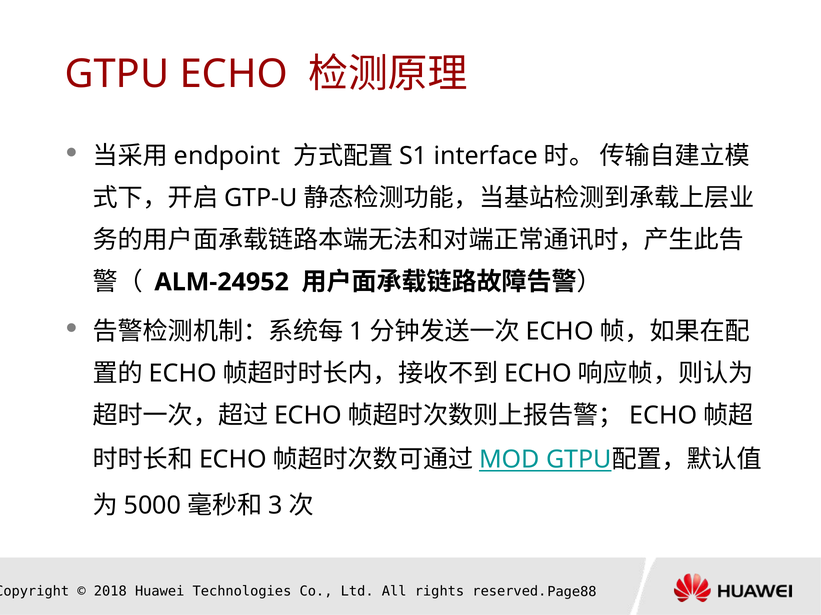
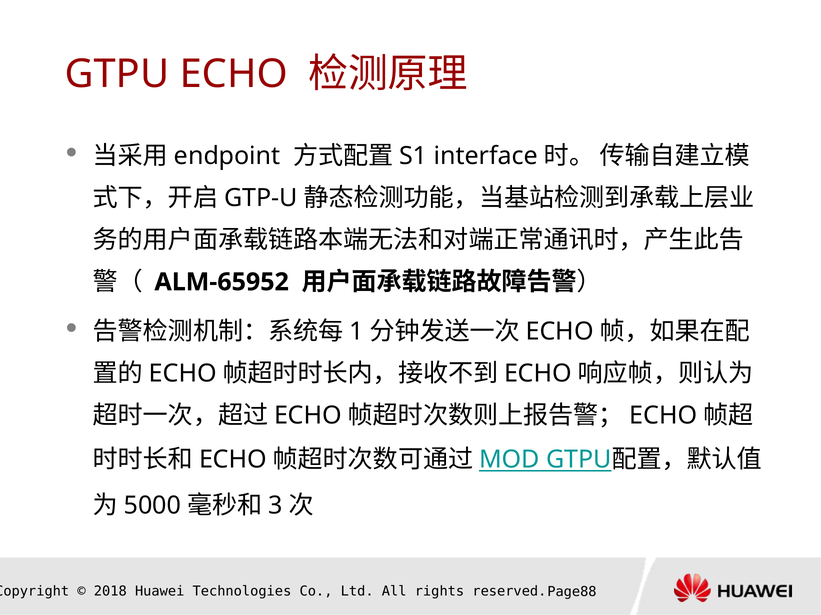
ALM-24952: ALM-24952 -> ALM-65952
